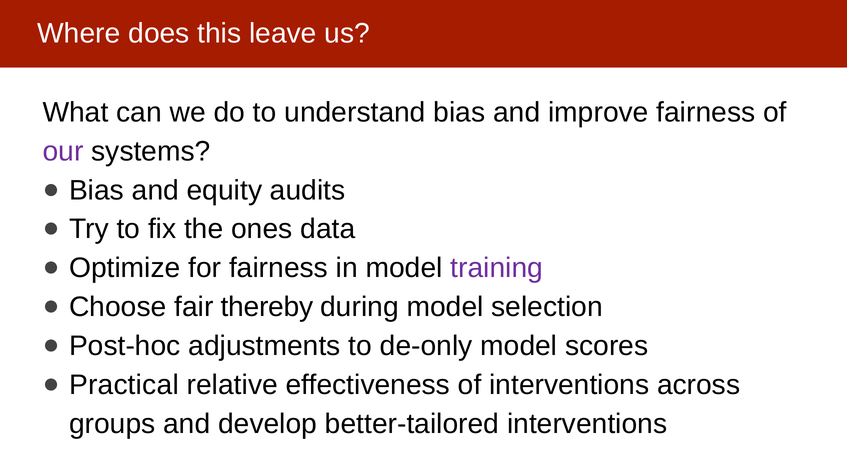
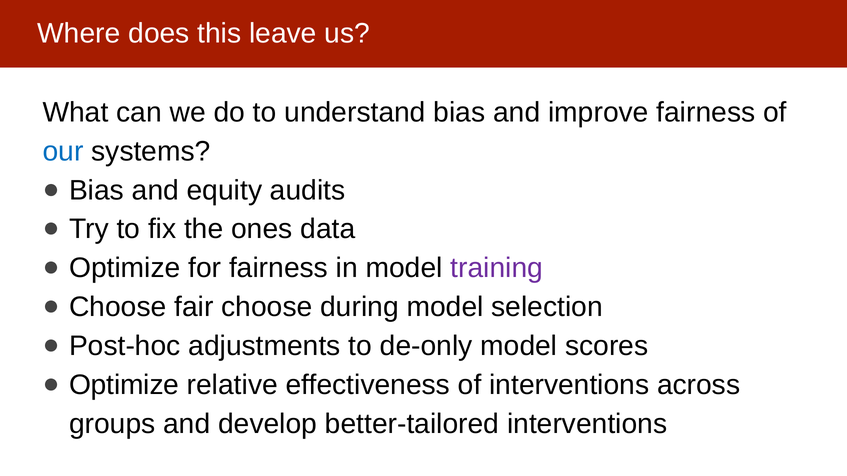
our colour: purple -> blue
fair thereby: thereby -> choose
Practical at (124, 385): Practical -> Optimize
